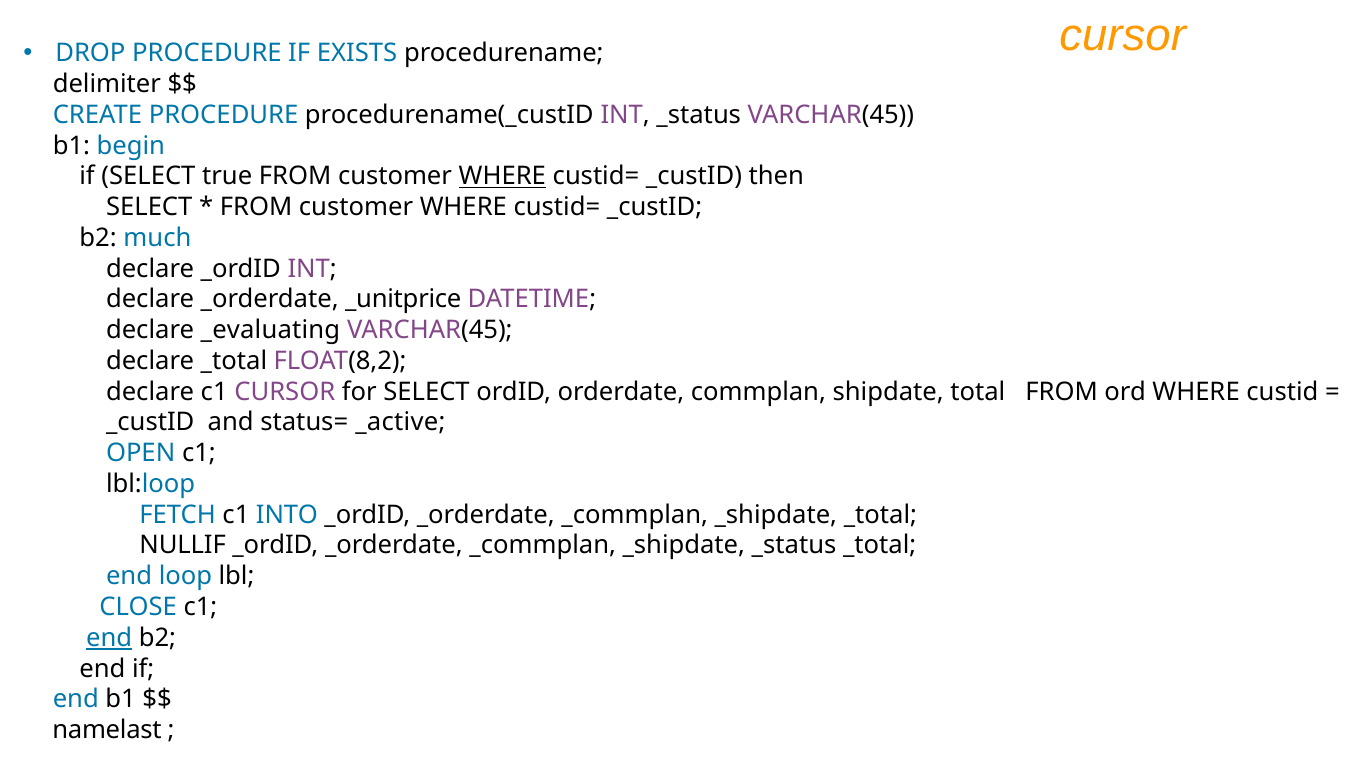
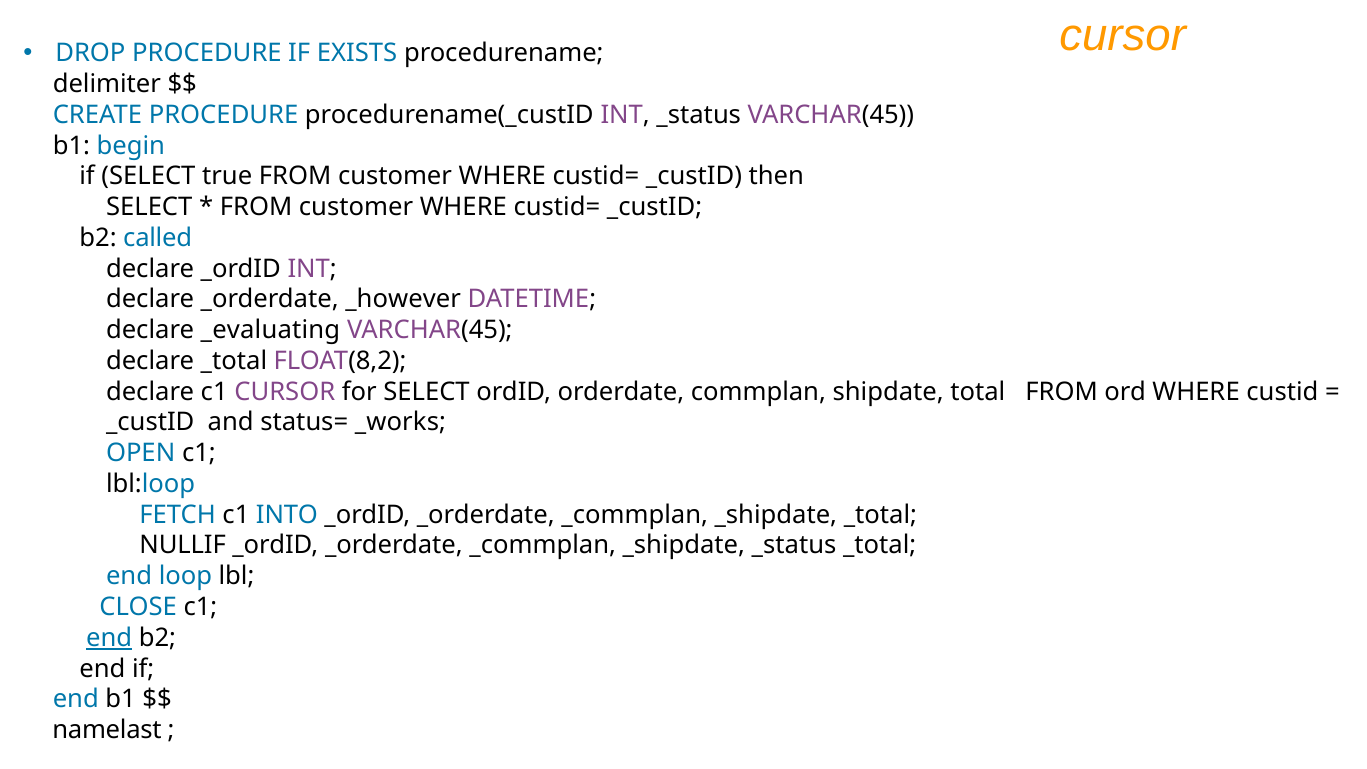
WHERE at (502, 176) underline: present -> none
much: much -> called
_unitprice: _unitprice -> _however
_active: _active -> _works
